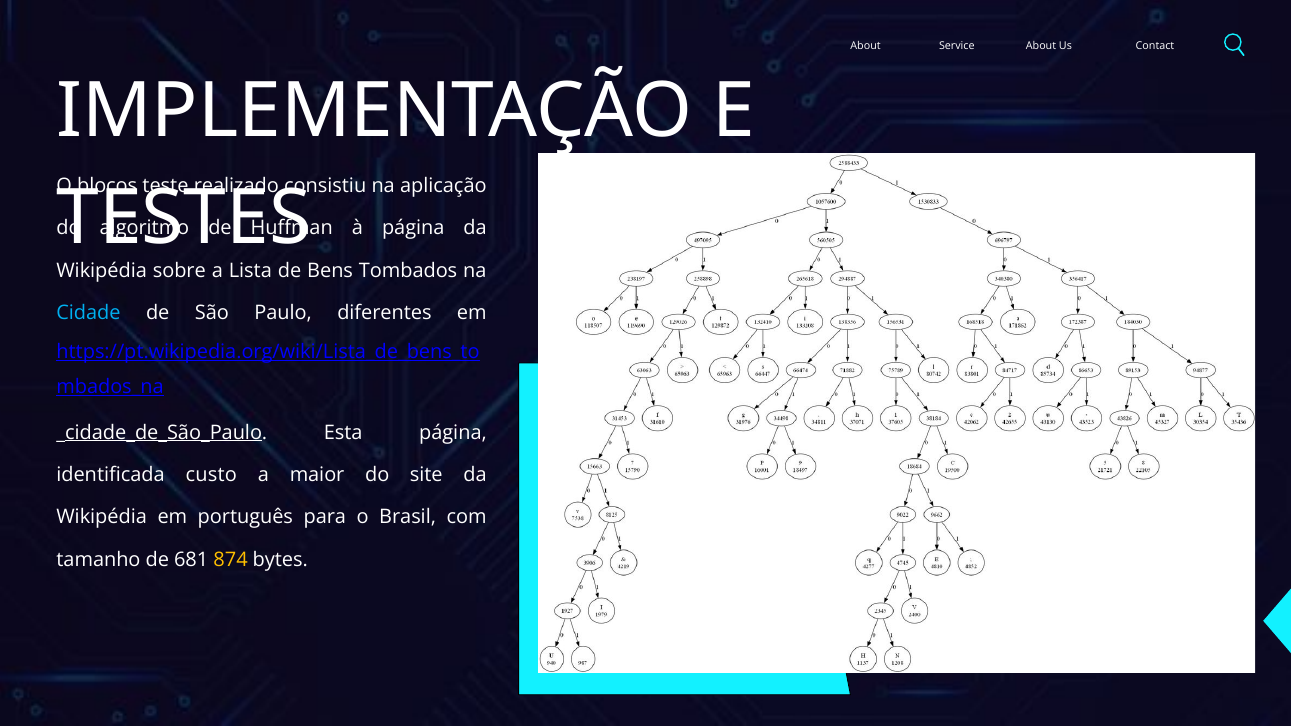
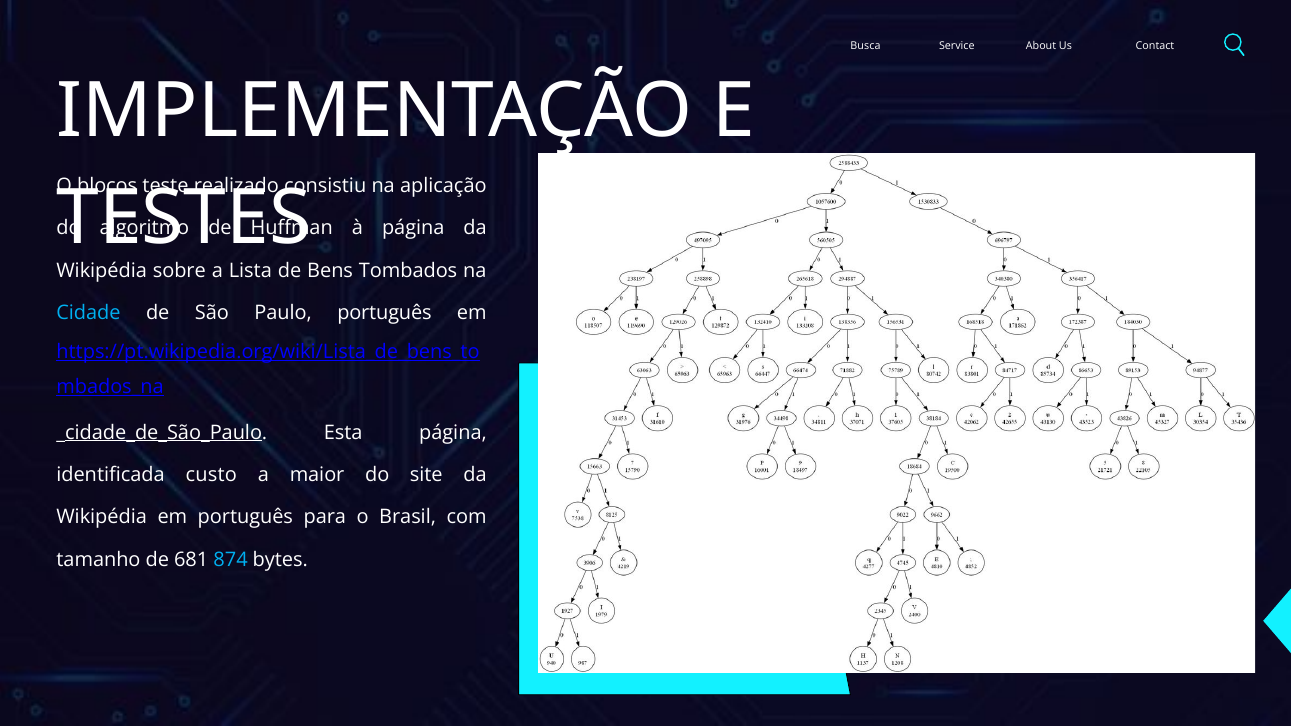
About at (866, 46): About -> Busca
Paulo diferentes: diferentes -> português
874 colour: yellow -> light blue
